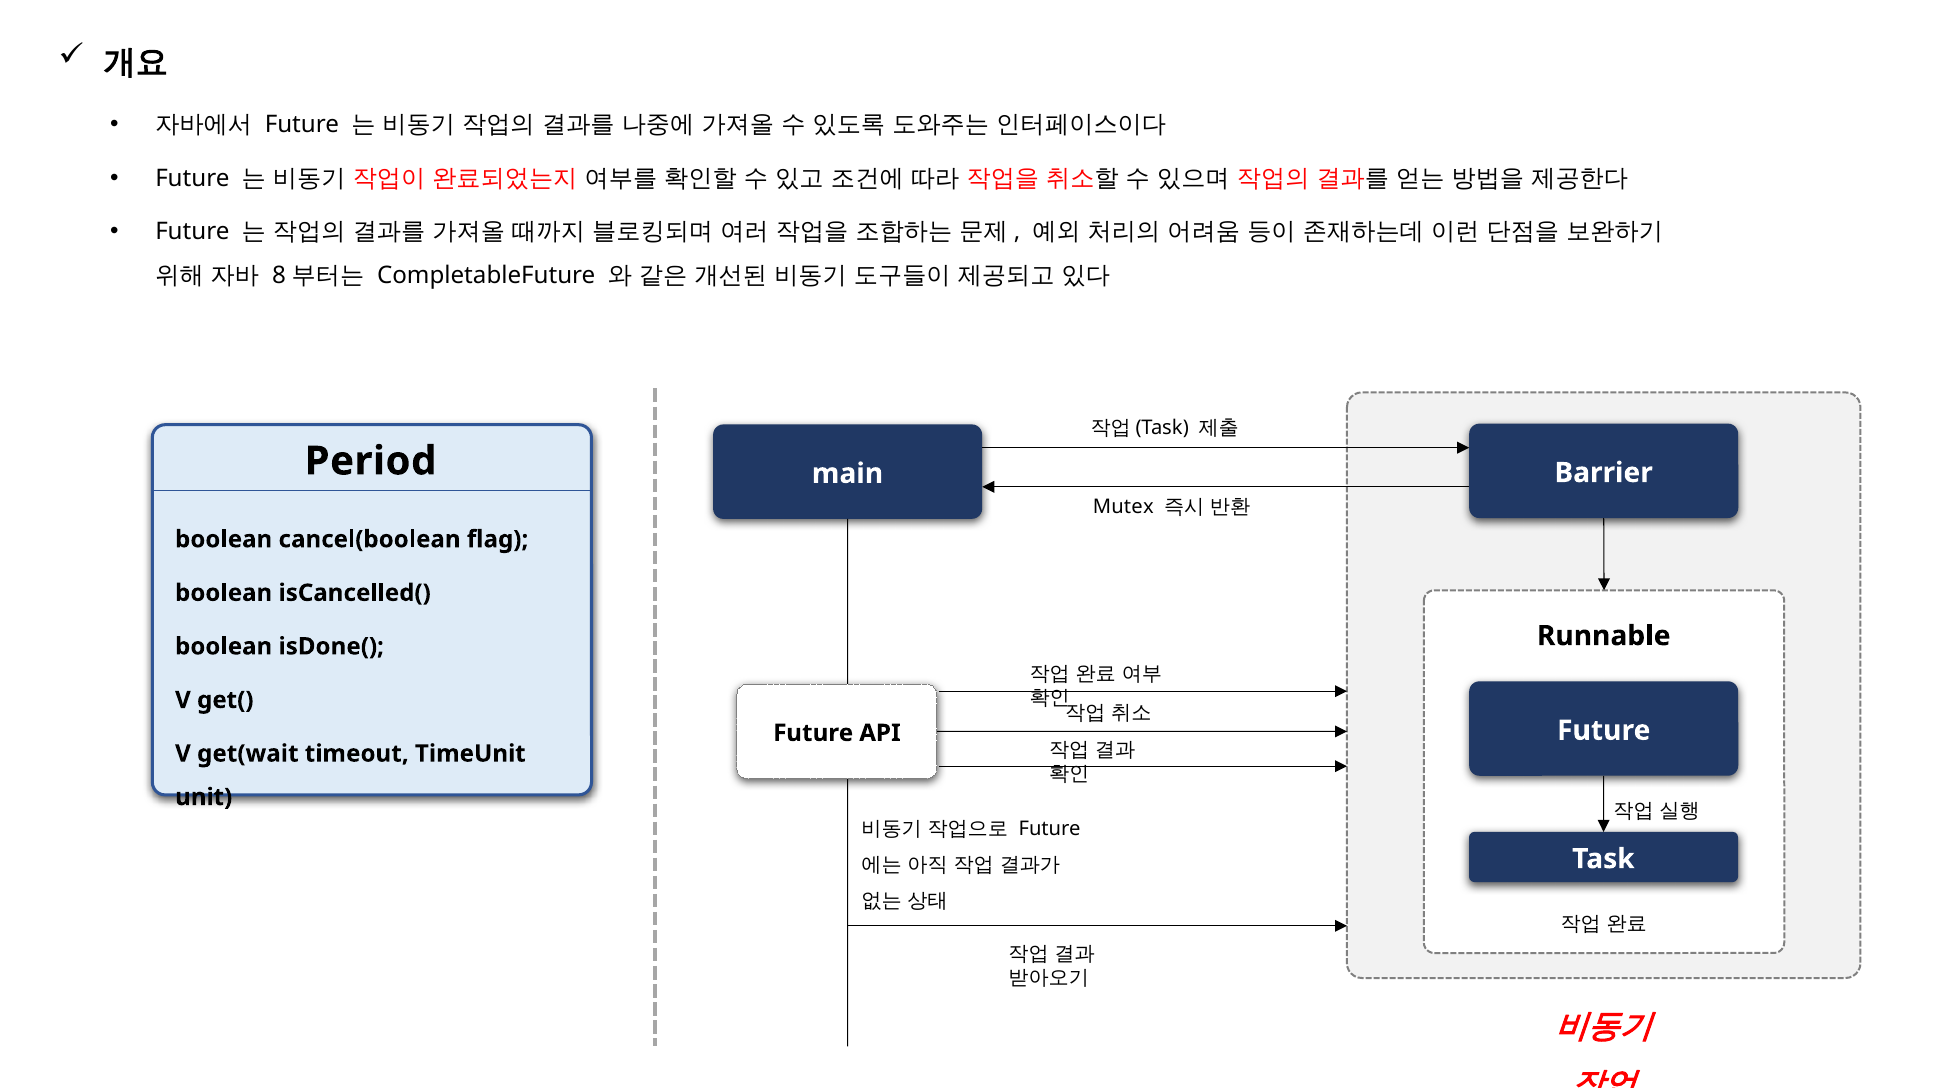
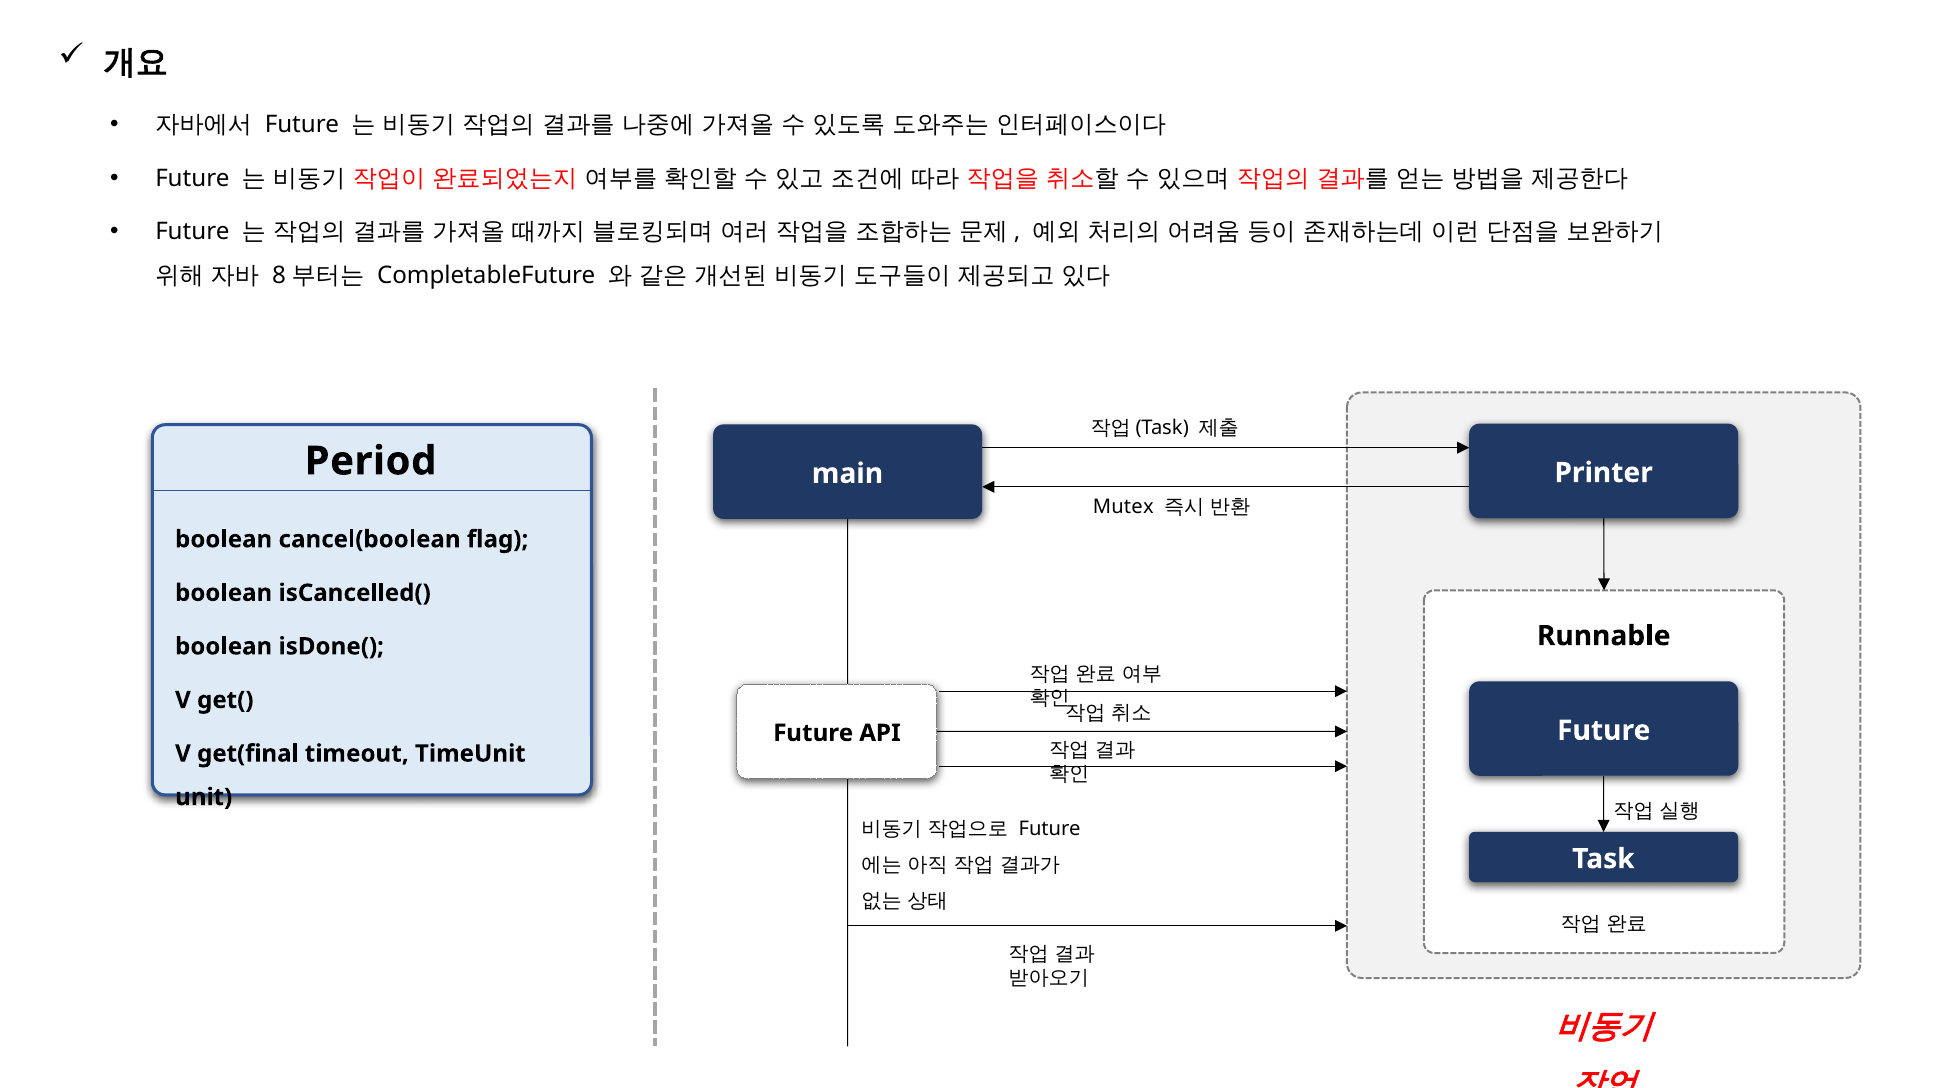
Barrier: Barrier -> Printer
get(wait: get(wait -> get(final
